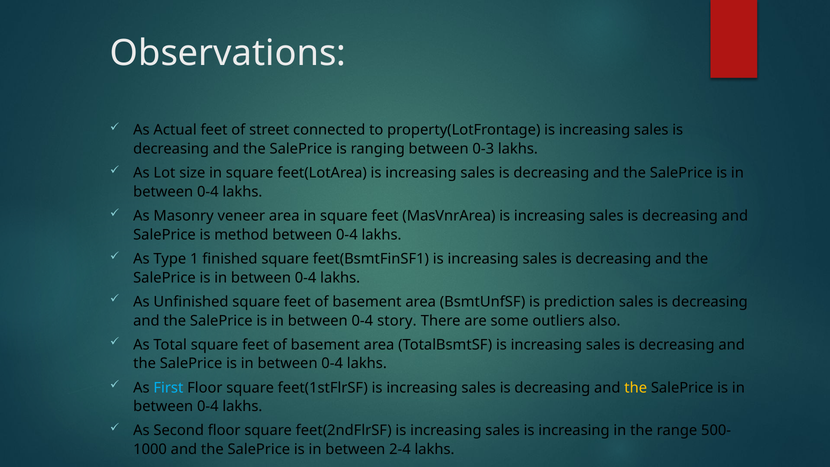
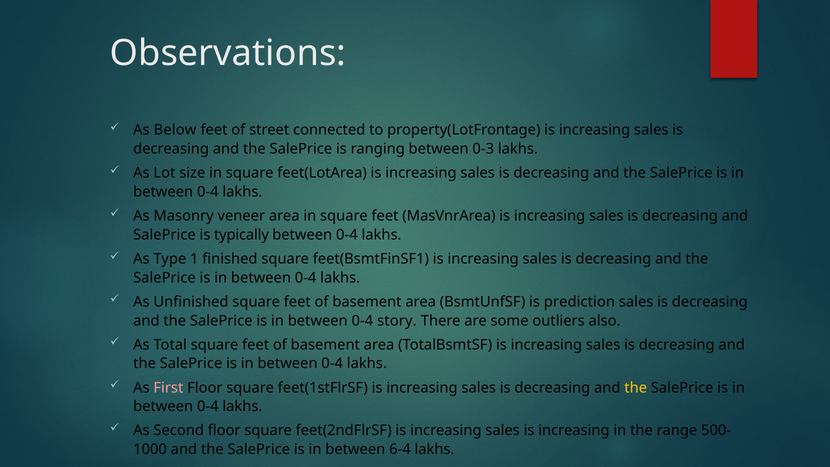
Actual: Actual -> Below
method: method -> typically
First colour: light blue -> pink
2-4: 2-4 -> 6-4
